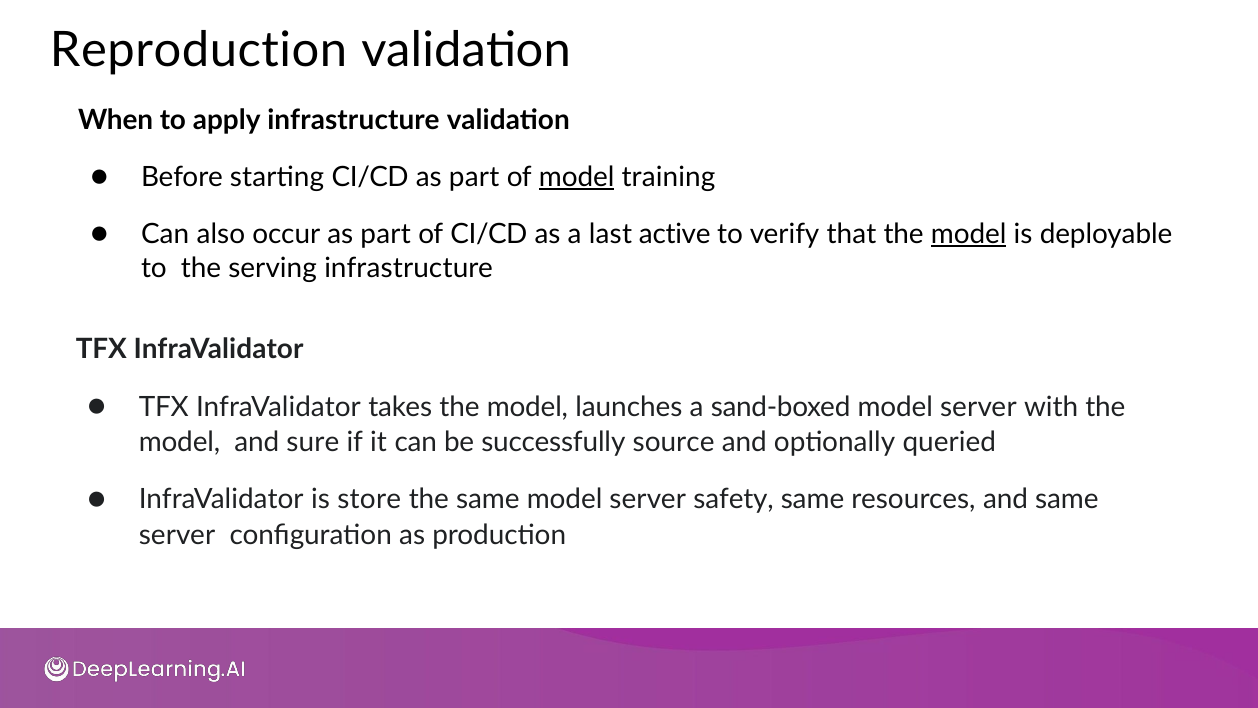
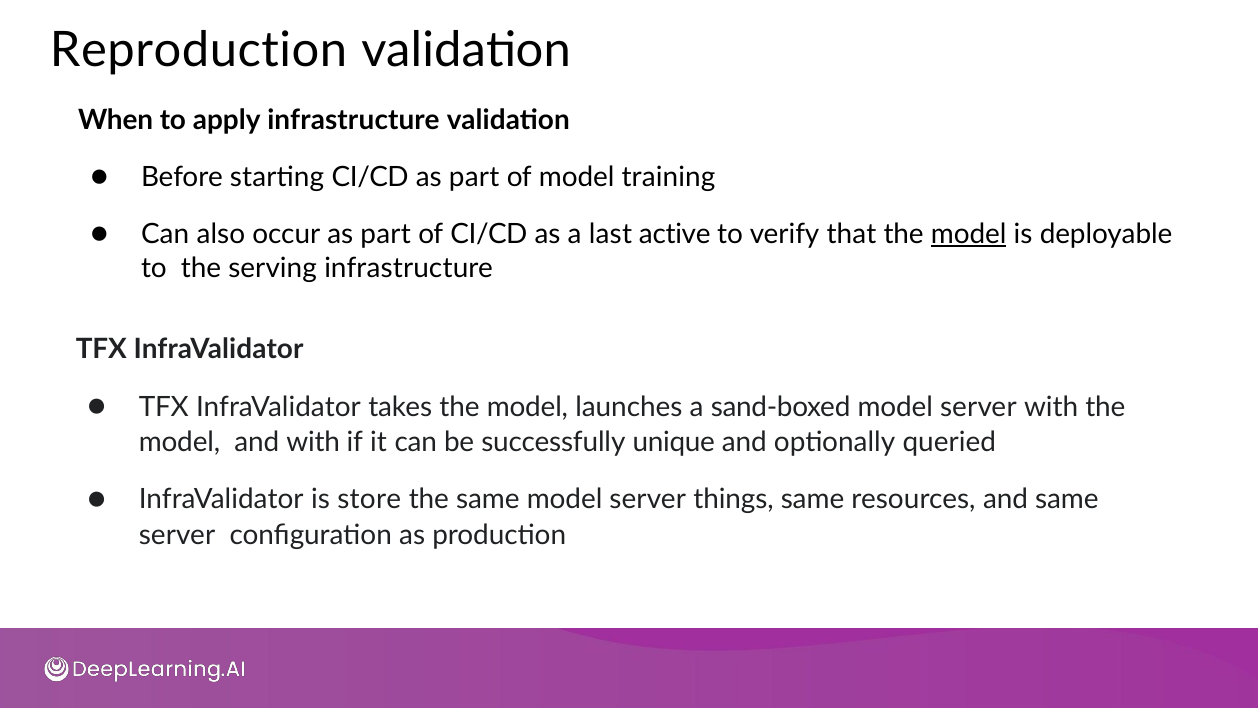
model at (577, 177) underline: present -> none
and sure: sure -> with
source: source -> unique
safety: safety -> things
